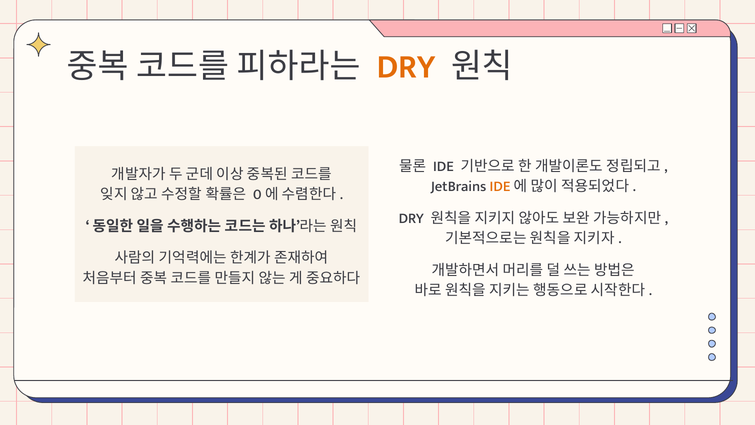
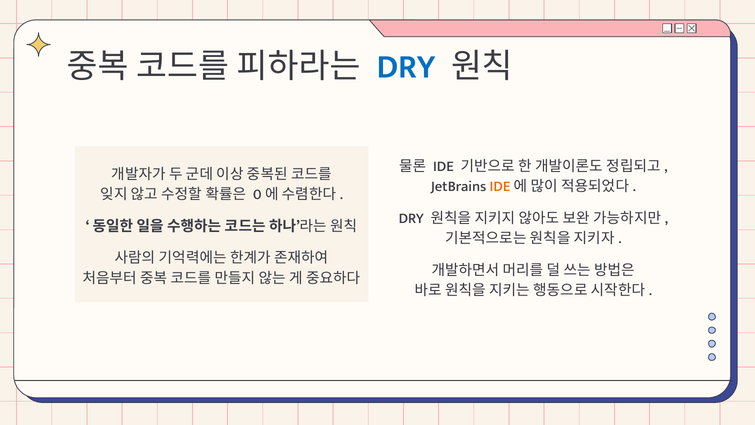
DRY at (406, 67) colour: orange -> blue
